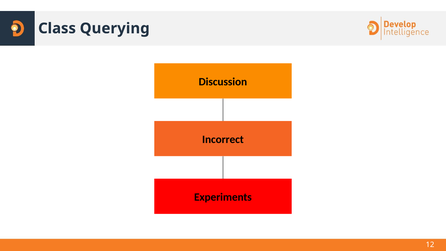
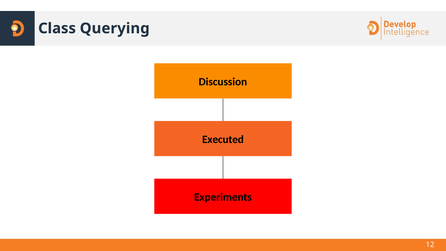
Incorrect: Incorrect -> Executed
